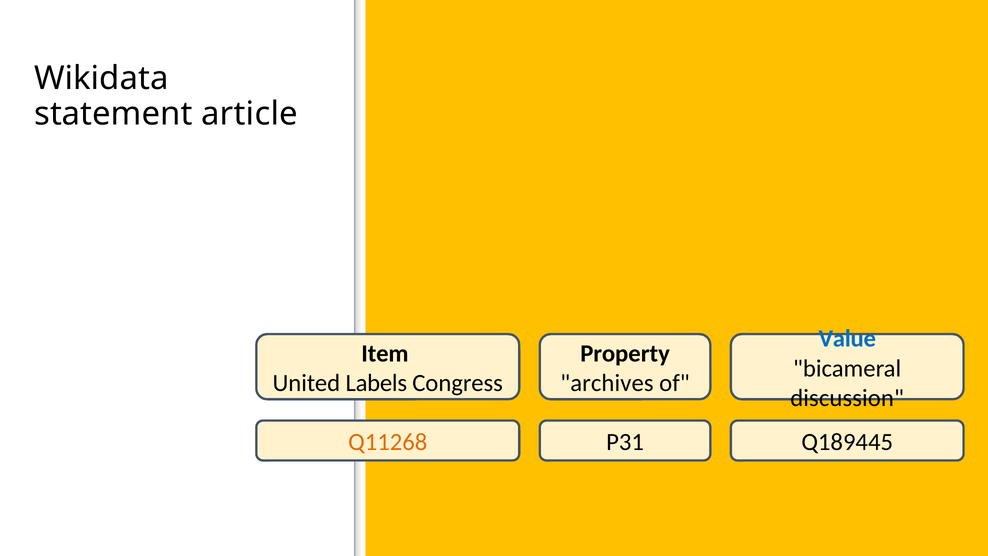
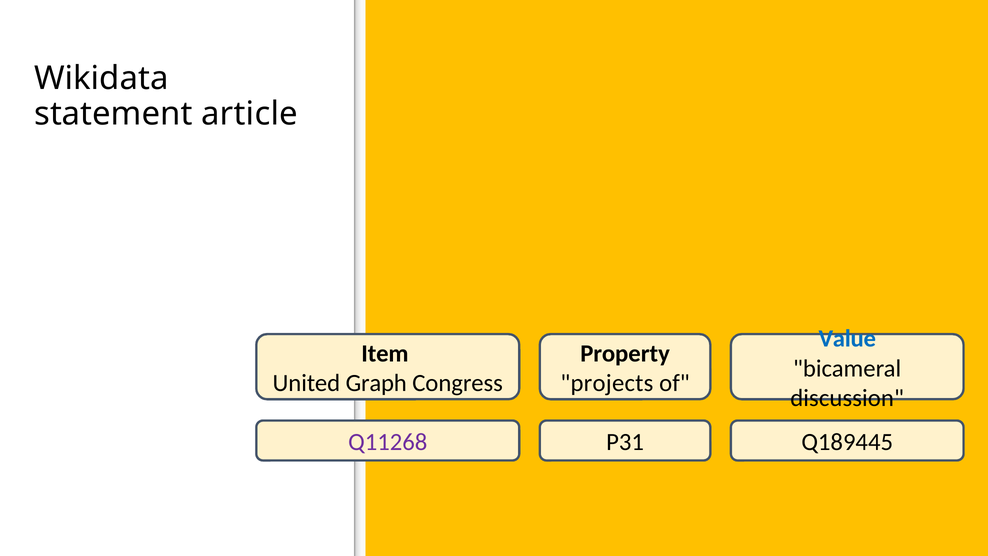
Labels: Labels -> Graph
archives: archives -> projects
Q11268 colour: orange -> purple
